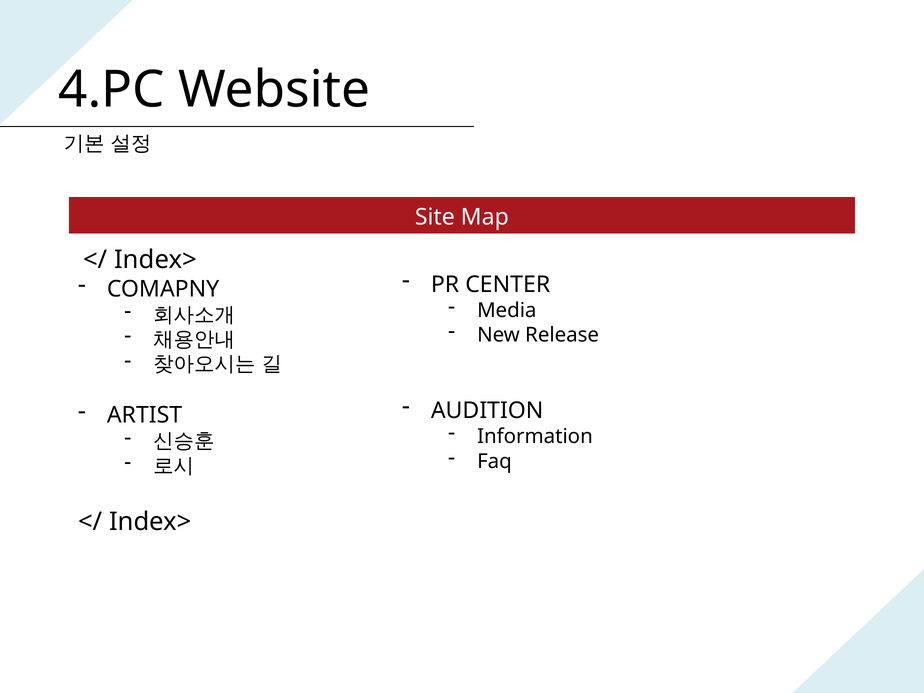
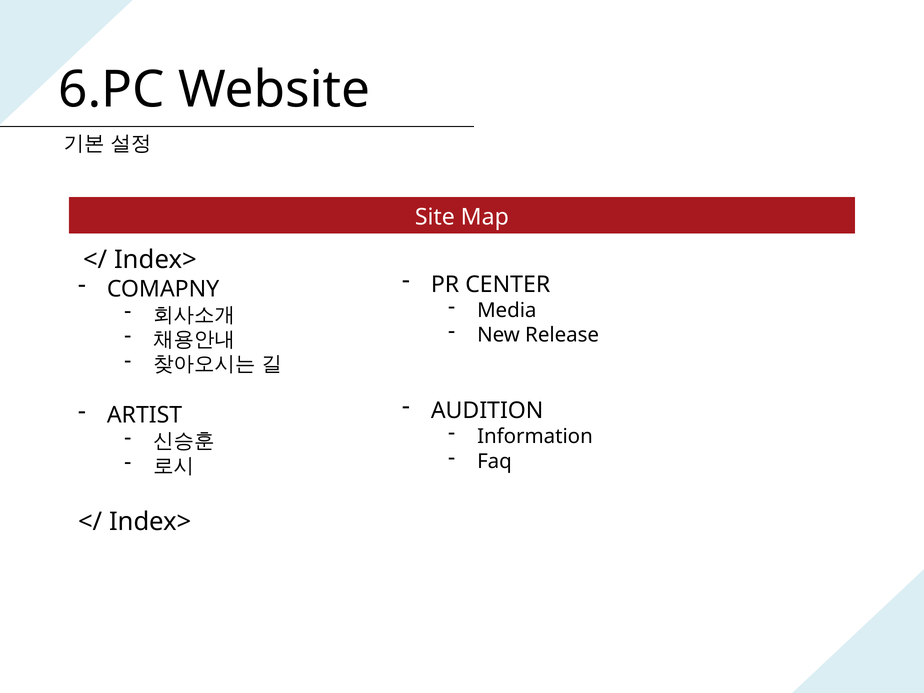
4.PC: 4.PC -> 6.PC
